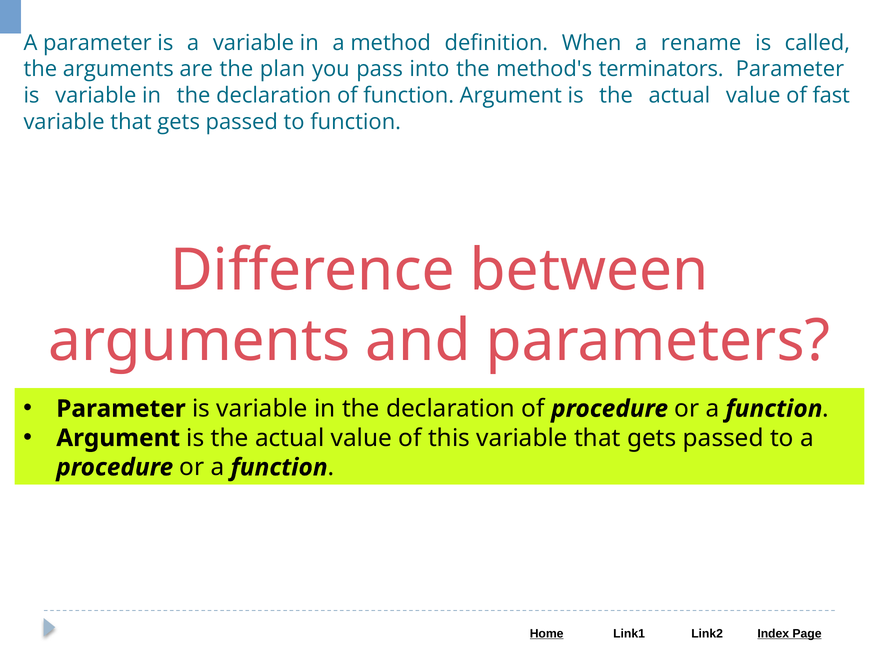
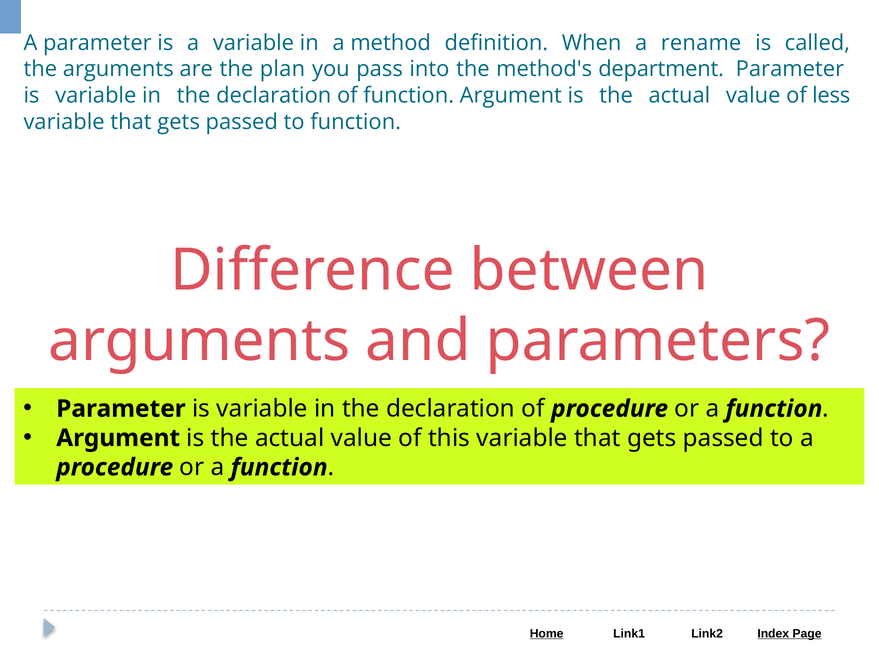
terminators: terminators -> department
fast: fast -> less
